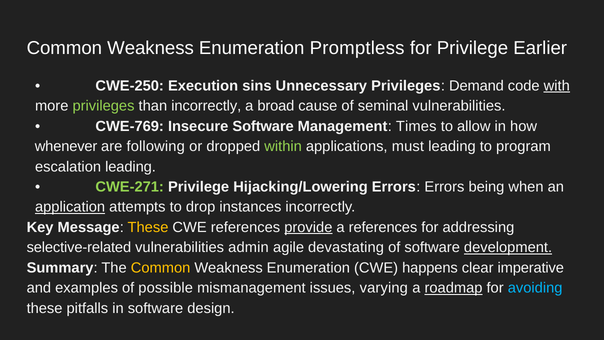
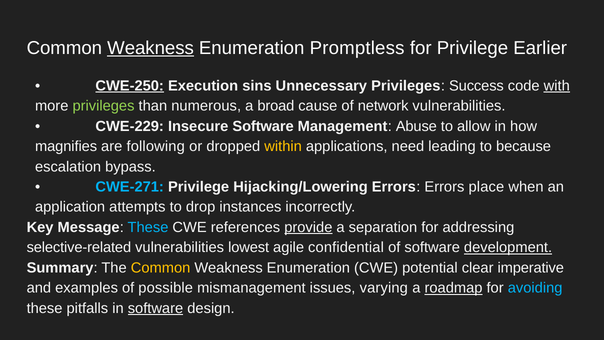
Weakness at (151, 48) underline: none -> present
CWE-250 underline: none -> present
Demand: Demand -> Success
than incorrectly: incorrectly -> numerous
seminal: seminal -> network
CWE-769: CWE-769 -> CWE-229
Times: Times -> Abuse
whenever: whenever -> magnifies
within colour: light green -> yellow
must: must -> need
program: program -> because
escalation leading: leading -> bypass
CWE-271 colour: light green -> light blue
being: being -> place
application underline: present -> none
These at (148, 227) colour: yellow -> light blue
a references: references -> separation
admin: admin -> lowest
devastating: devastating -> confidential
happens: happens -> potential
software at (155, 308) underline: none -> present
